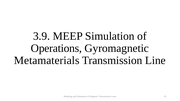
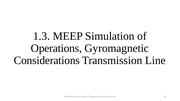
3.9: 3.9 -> 1.3
Metamaterials: Metamaterials -> Considerations
